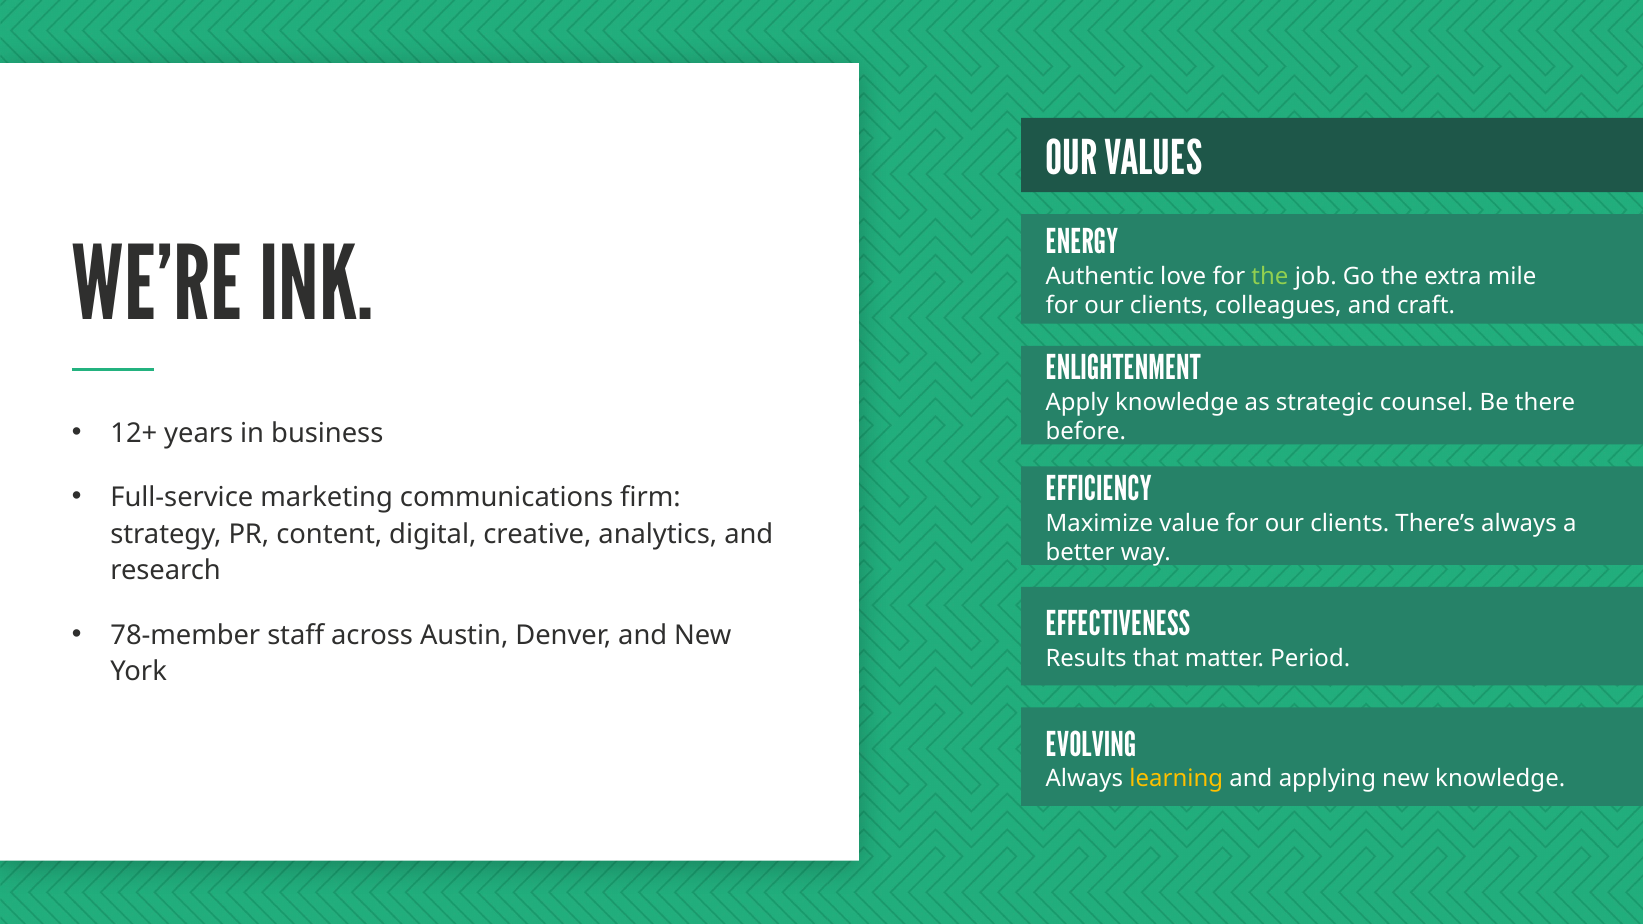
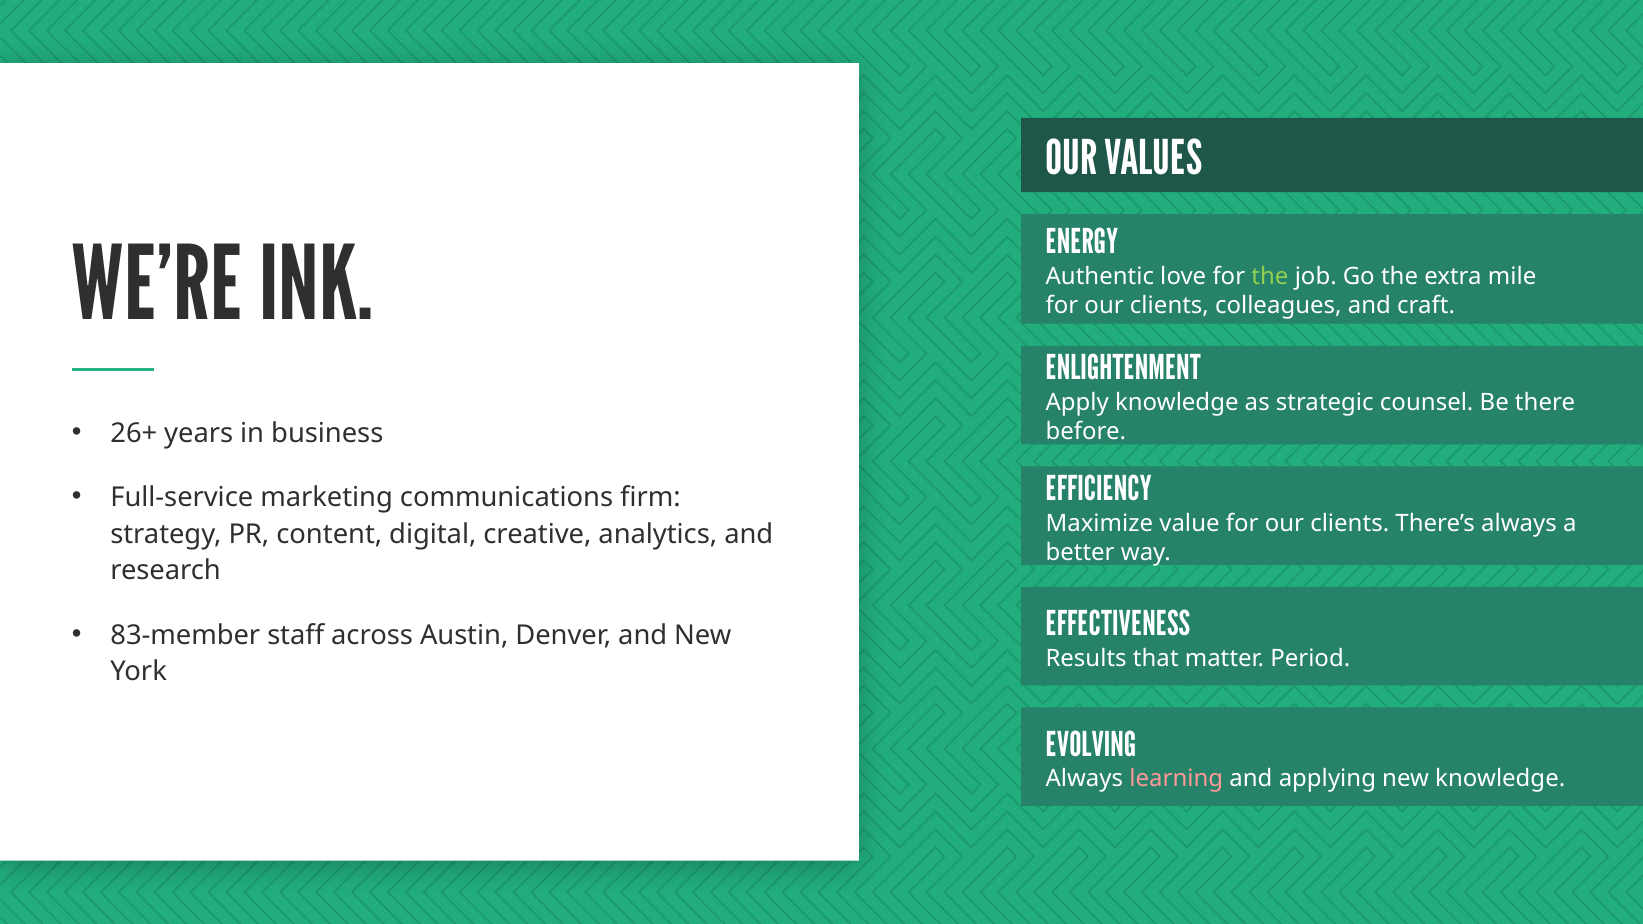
12+: 12+ -> 26+
78-member: 78-member -> 83-member
learning colour: yellow -> pink
